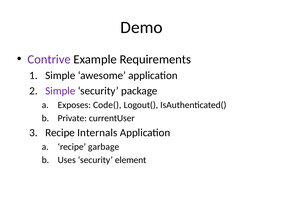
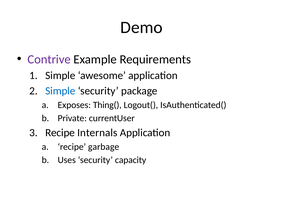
Simple at (60, 91) colour: purple -> blue
Code(: Code( -> Thing(
element: element -> capacity
